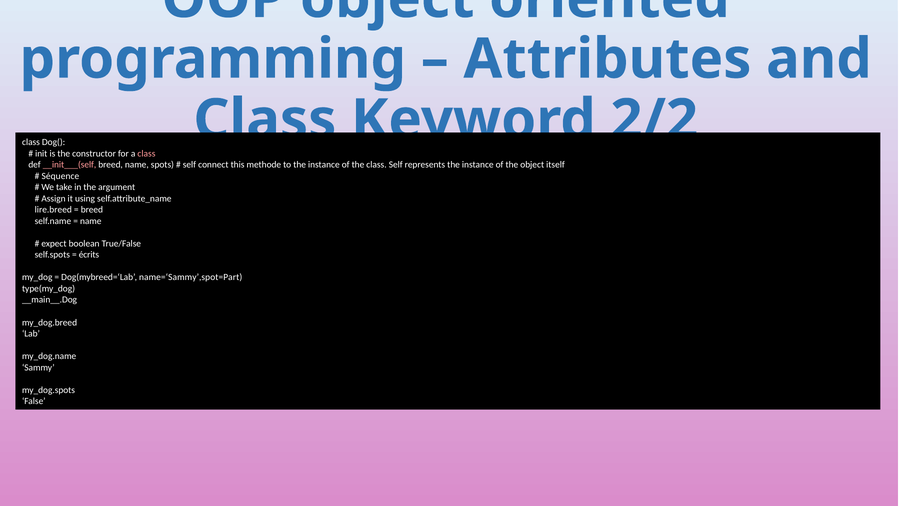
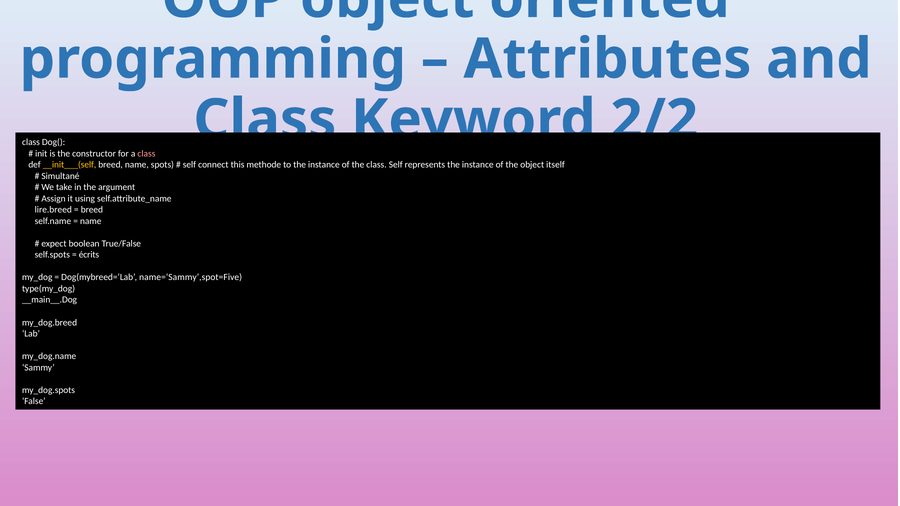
__init___(self colour: pink -> yellow
Séquence: Séquence -> Simultané
name=‘Sammy’,spot=Part: name=‘Sammy’,spot=Part -> name=‘Sammy’,spot=Five
